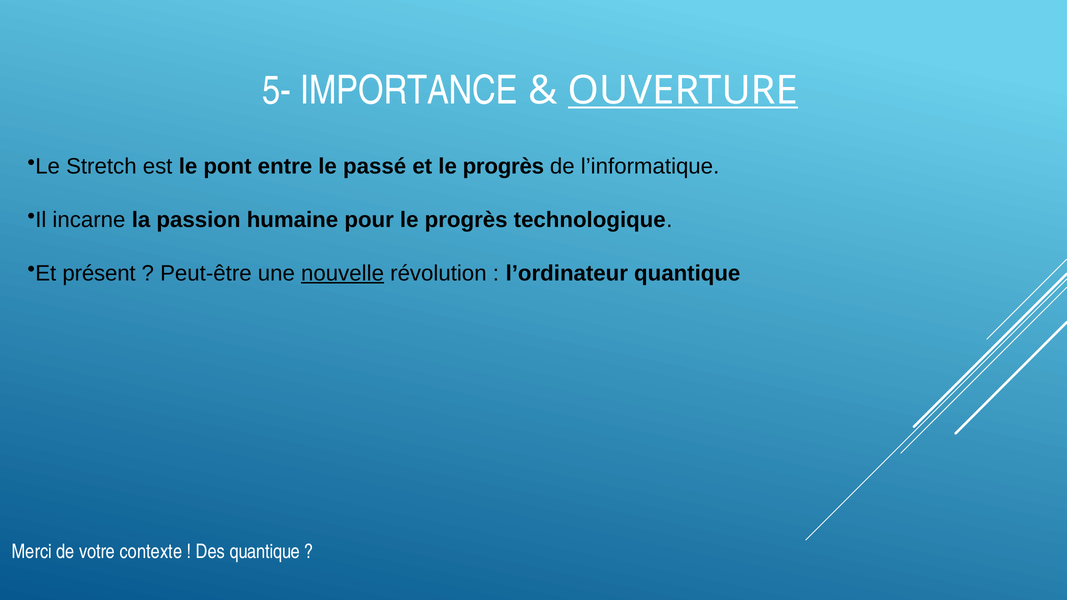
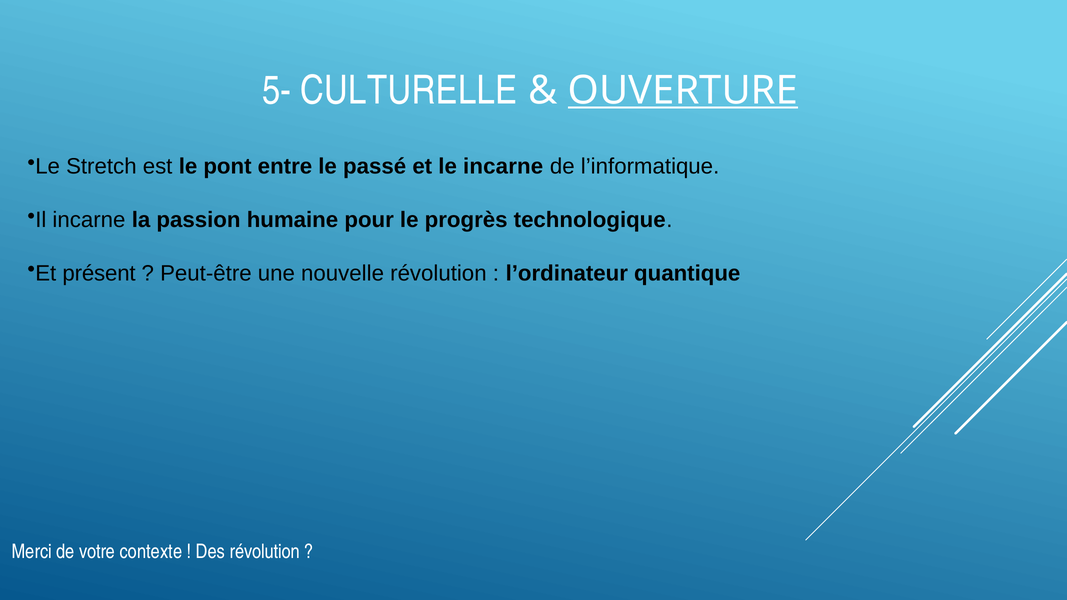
IMPORTANCE: IMPORTANCE -> CULTURELLE
et le progrès: progrès -> incarne
nouvelle underline: present -> none
Des quantique: quantique -> révolution
